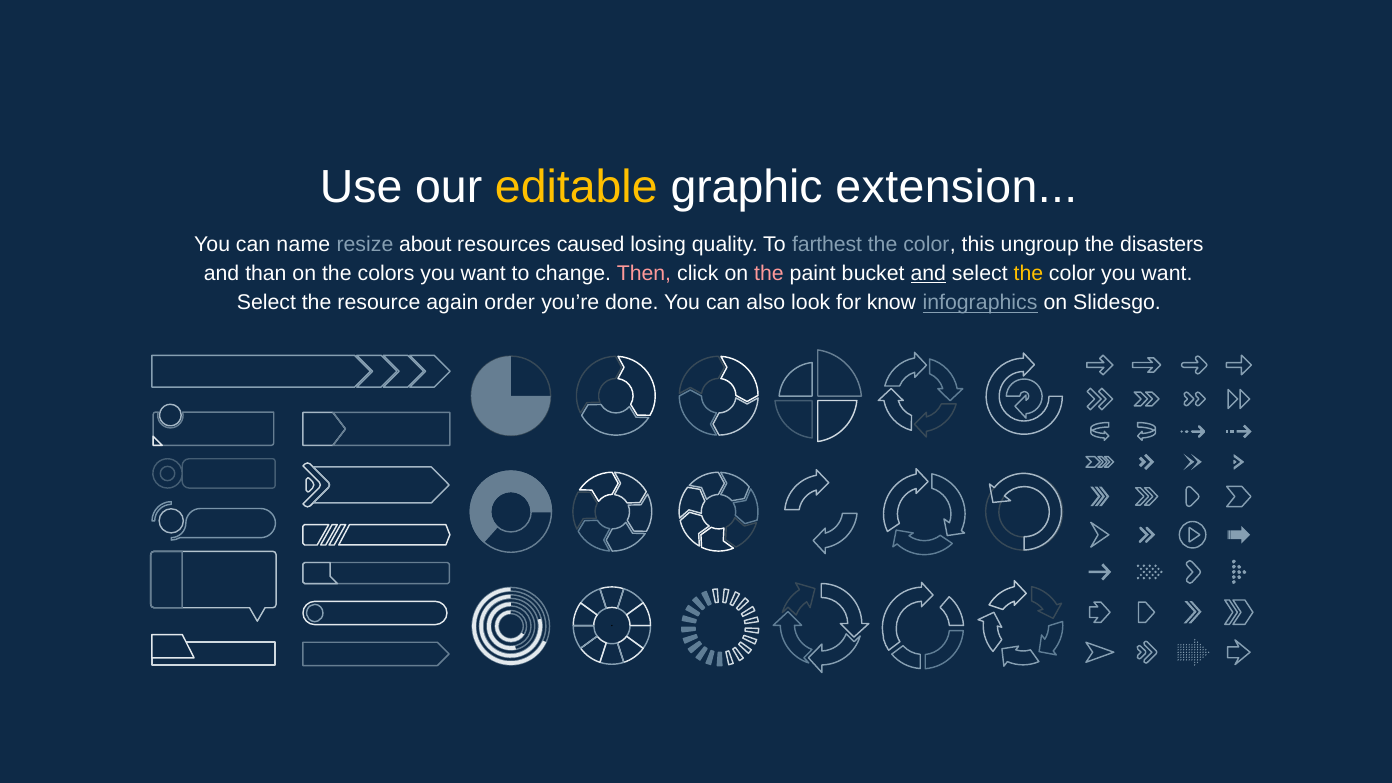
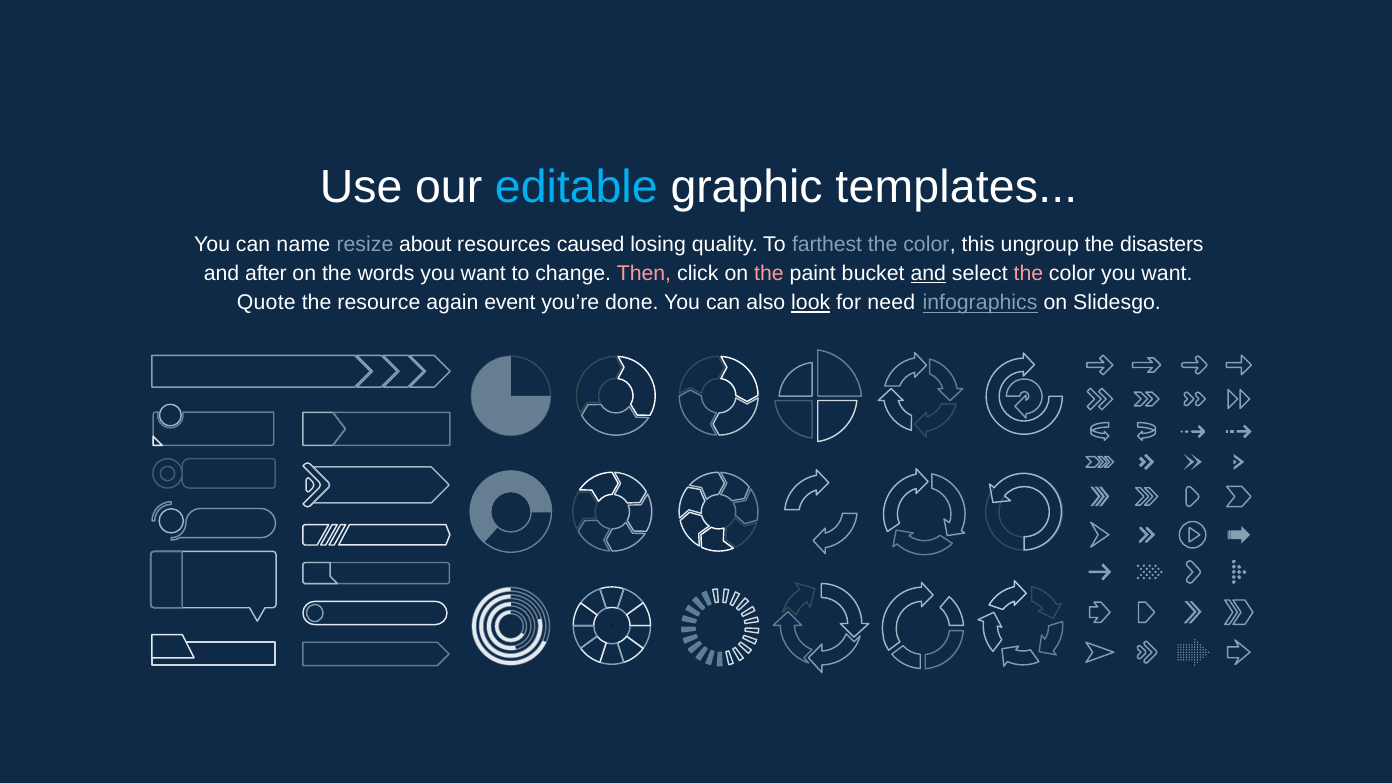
editable colour: yellow -> light blue
extension: extension -> templates
than: than -> after
colors: colors -> words
the at (1028, 274) colour: yellow -> pink
Select at (266, 303): Select -> Quote
order: order -> event
look underline: none -> present
know: know -> need
